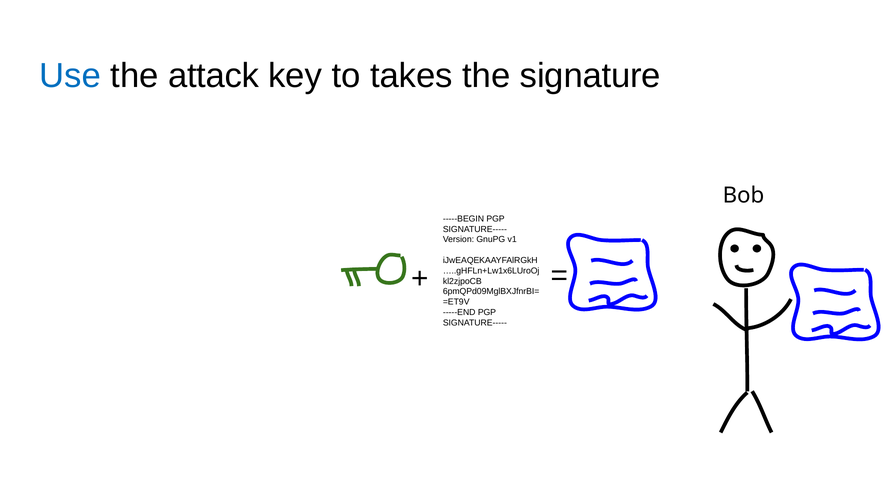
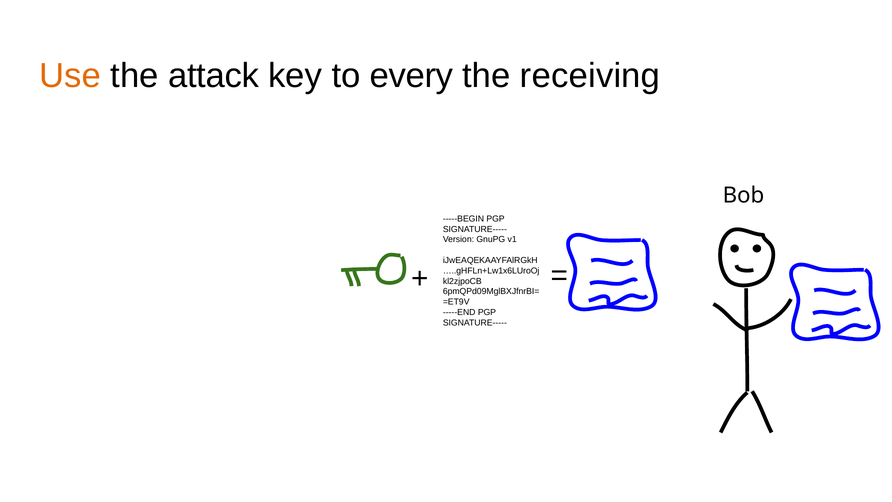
Use colour: blue -> orange
takes: takes -> every
signature: signature -> receiving
